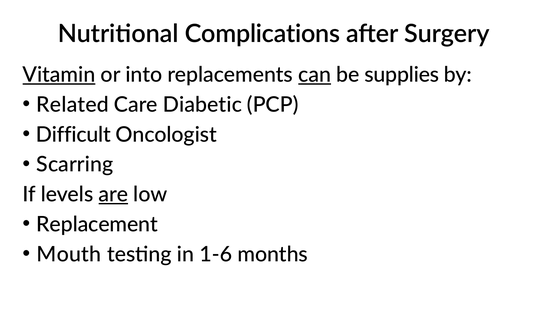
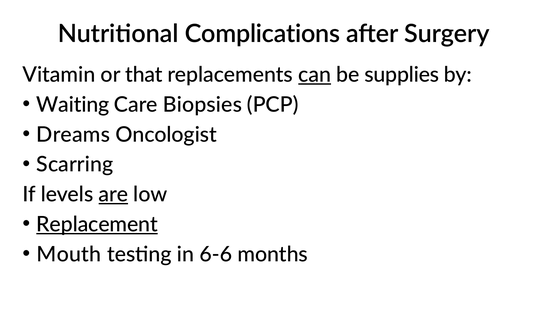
Vitamin underline: present -> none
into: into -> that
Related: Related -> Waiting
Diabetic: Diabetic -> Biopsies
Difficult: Difficult -> Dreams
Replacement underline: none -> present
1-6: 1-6 -> 6-6
